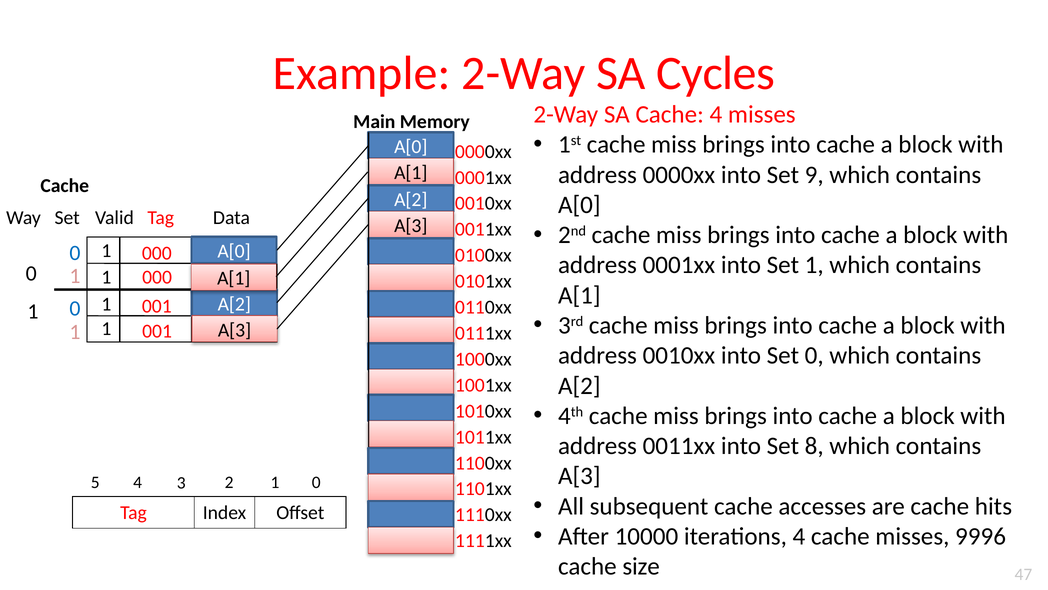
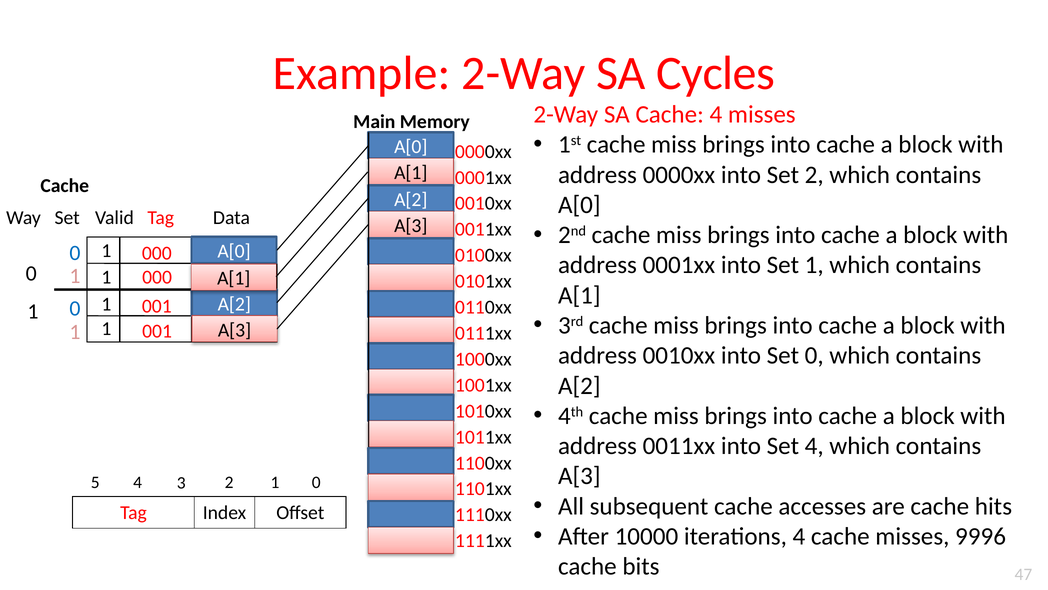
Set 9: 9 -> 2
Set 8: 8 -> 4
size: size -> bits
